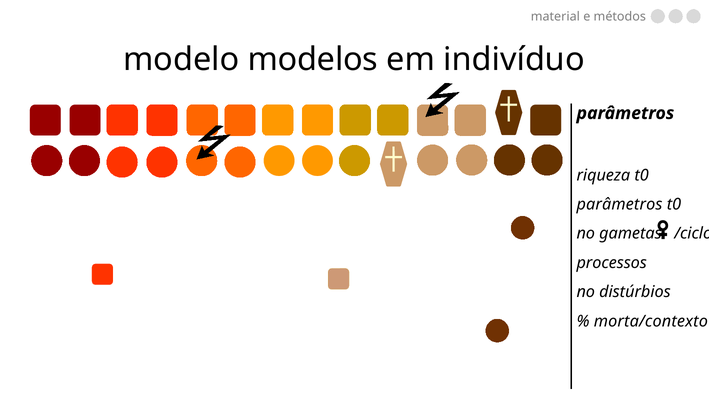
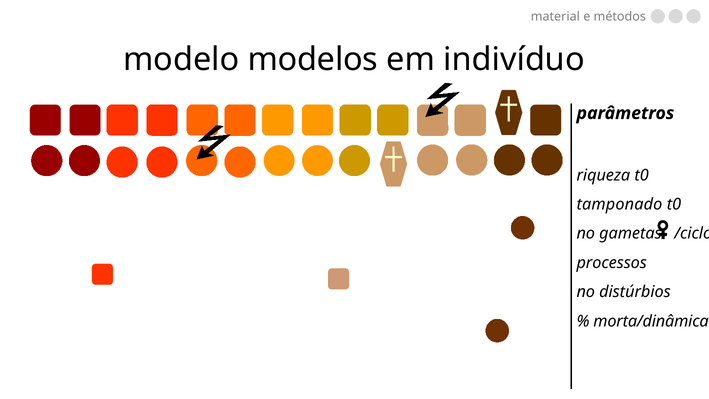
parâmetros at (619, 204): parâmetros -> tamponado
morta/contexto: morta/contexto -> morta/dinâmica
